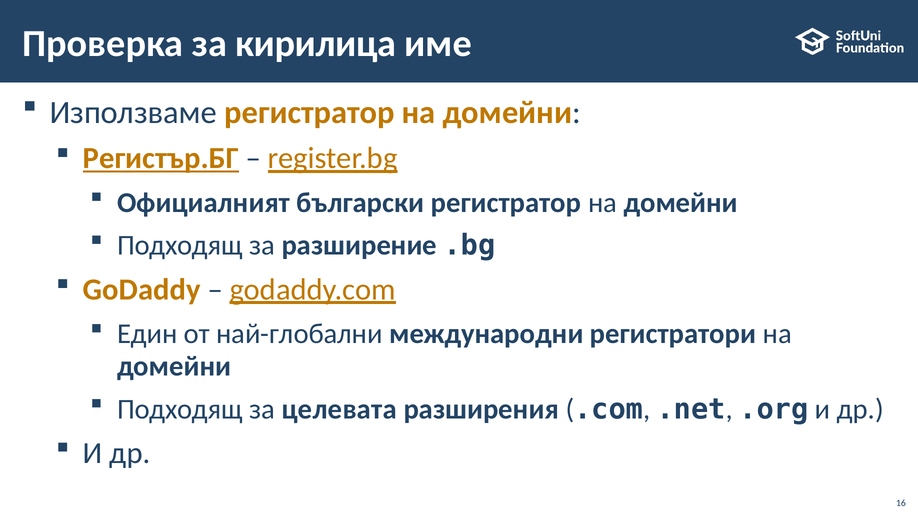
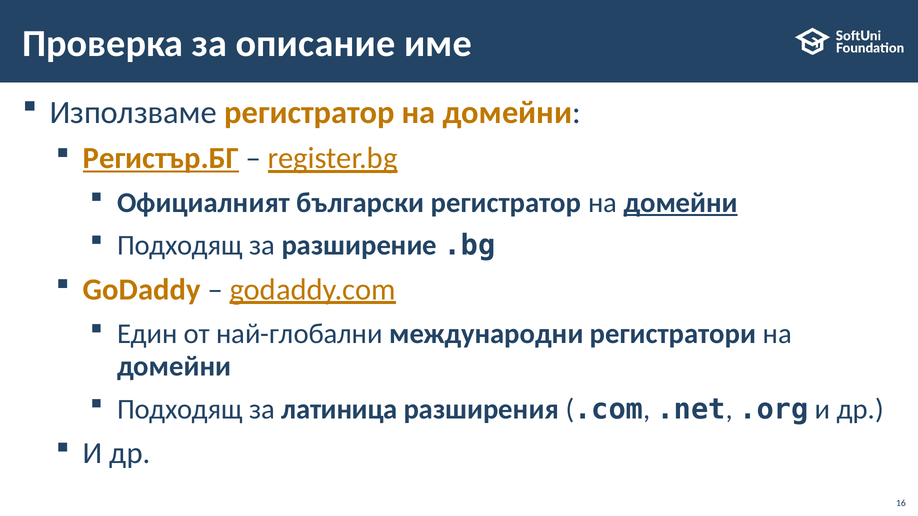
кирилица: кирилица -> описание
домейни at (681, 203) underline: none -> present
целевата: целевата -> латиница
